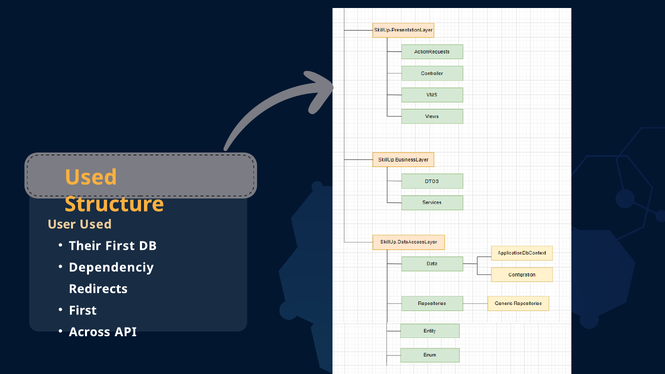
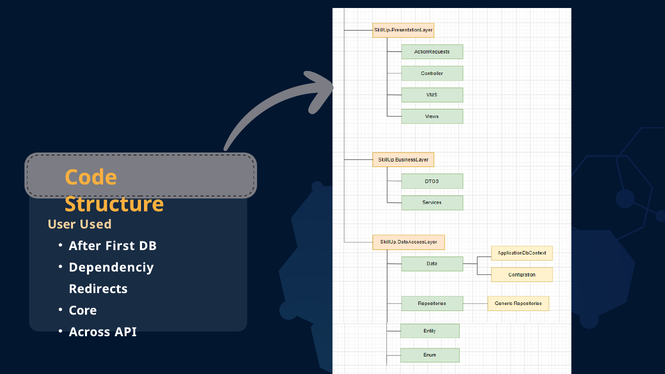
Used at (91, 178): Used -> Code
Their: Their -> After
First at (83, 311): First -> Core
